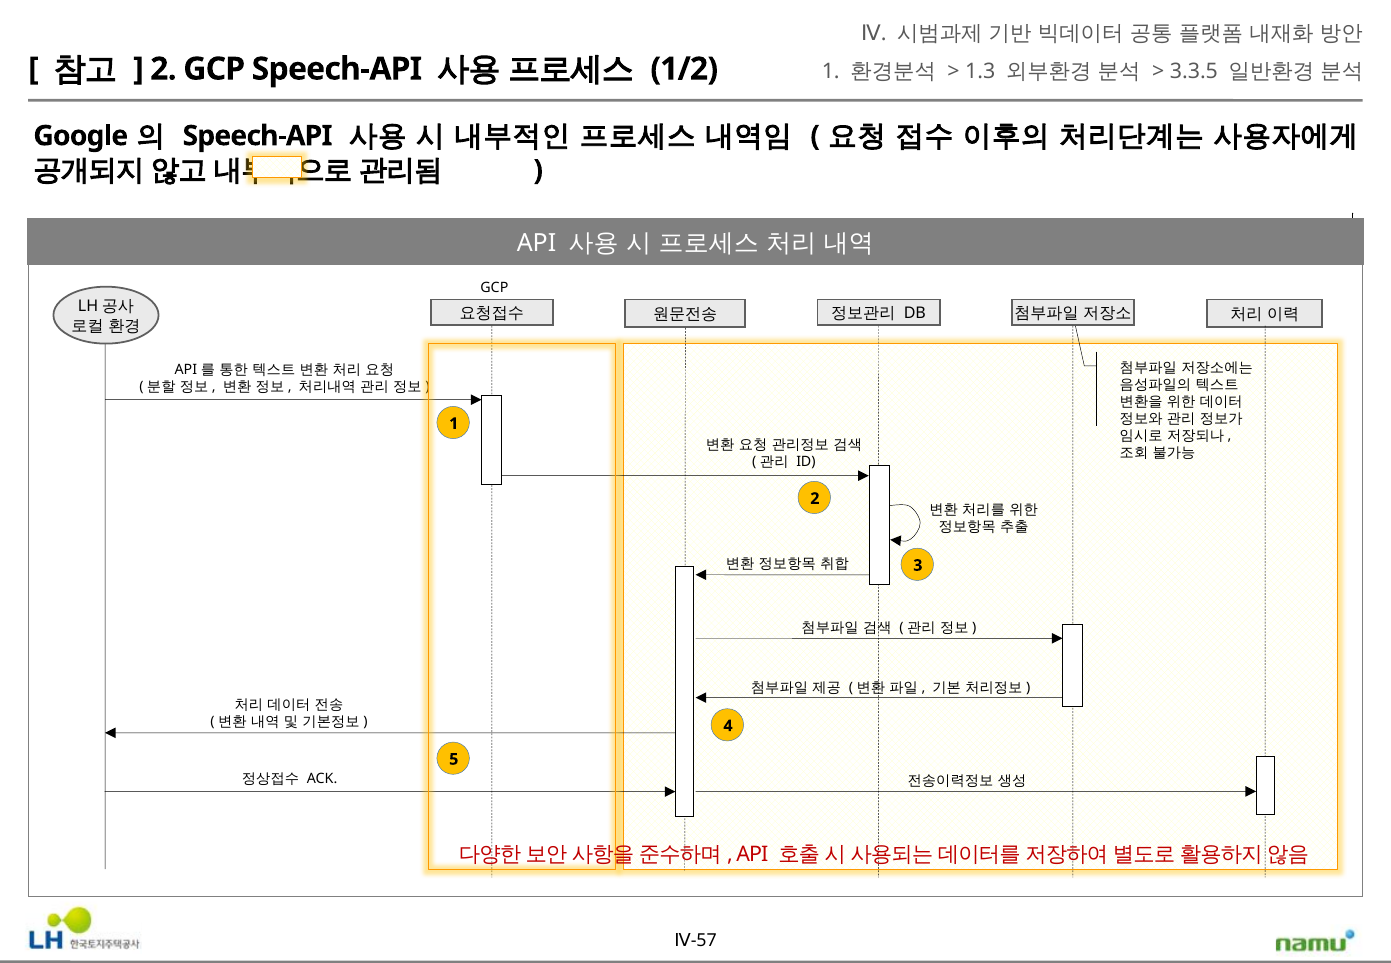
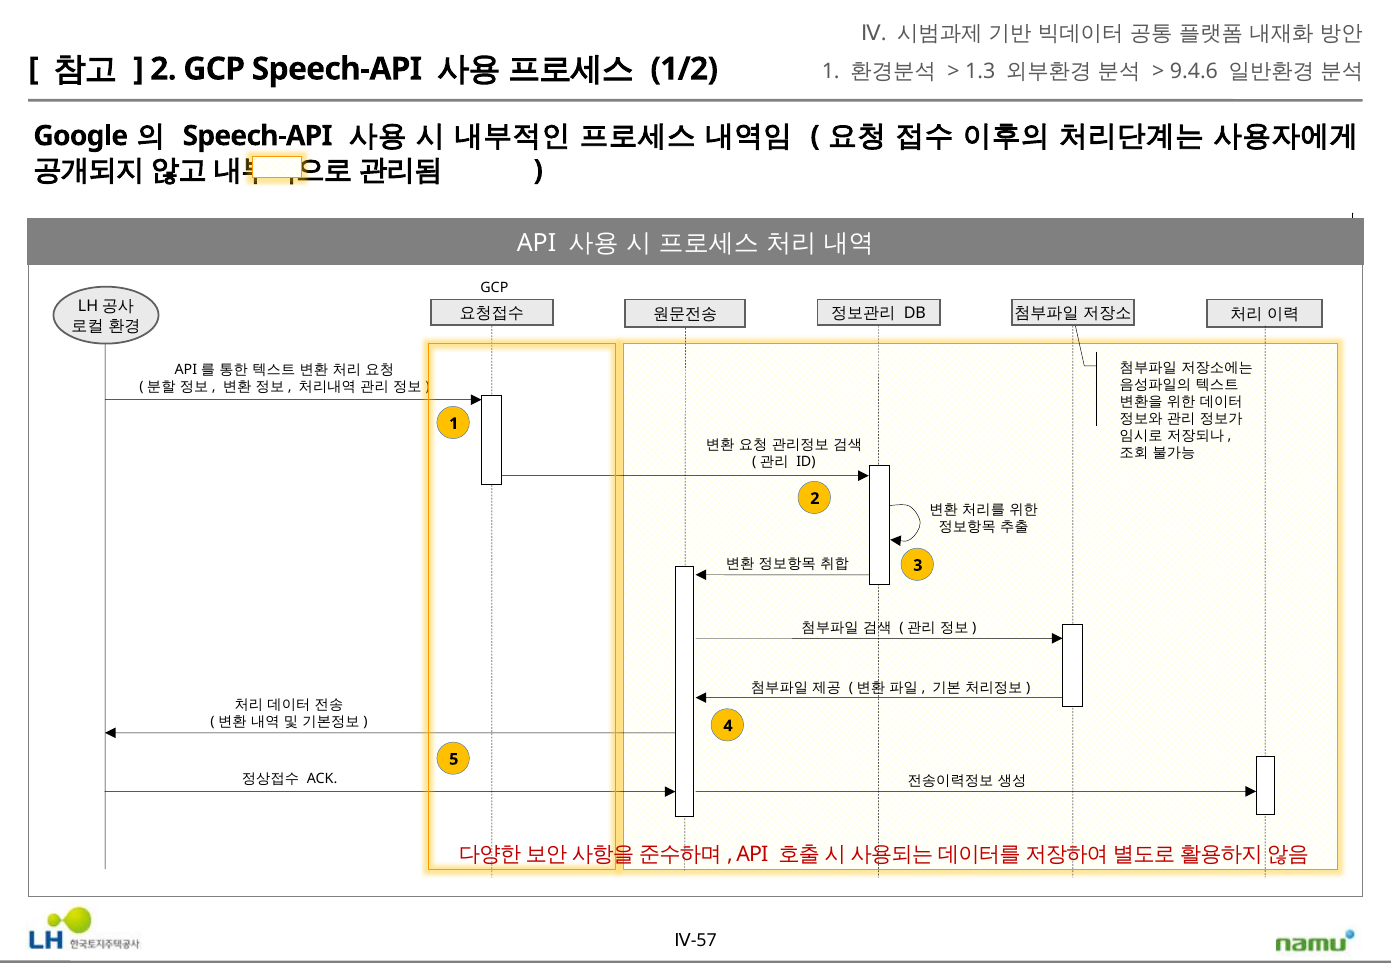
3.3.5: 3.3.5 -> 9.4.6
